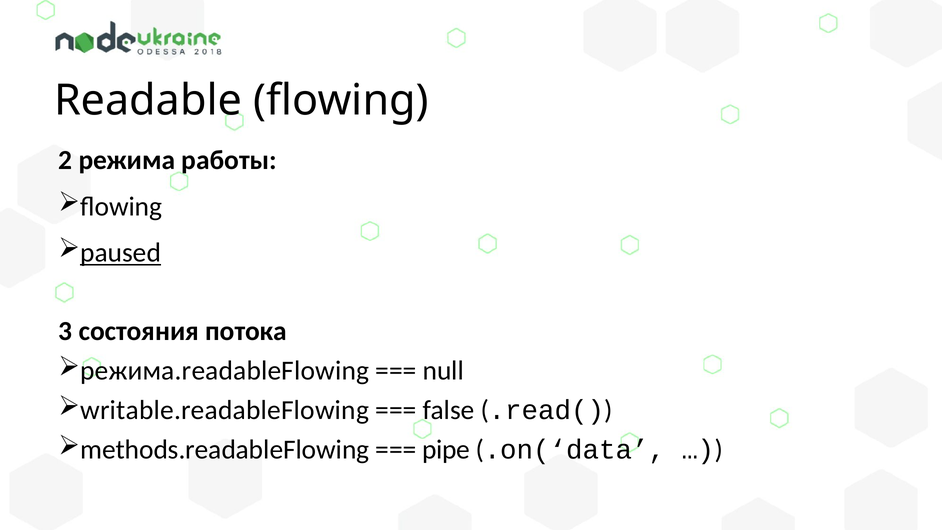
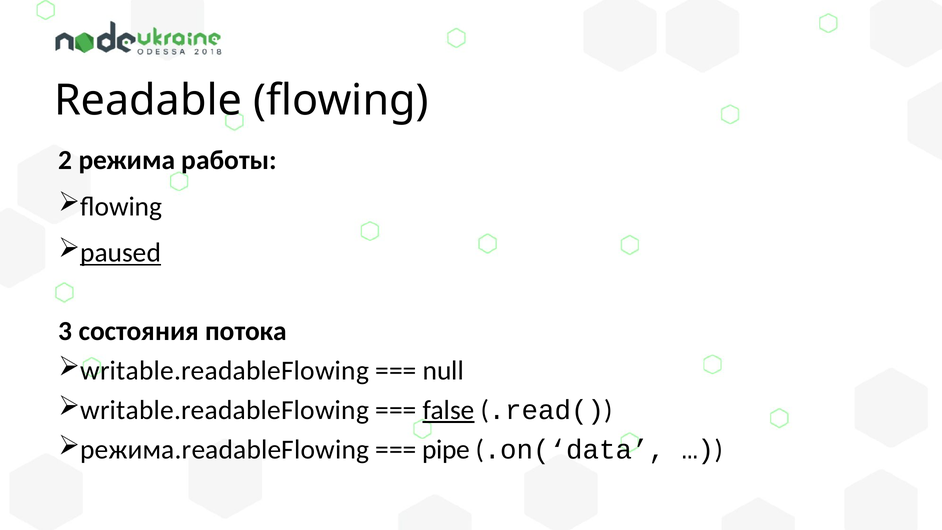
режима.readableFlowing at (225, 371): режима.readableFlowing -> writable.readableFlowing
false underline: none -> present
methods.readableFlowing: methods.readableFlowing -> режима.readableFlowing
